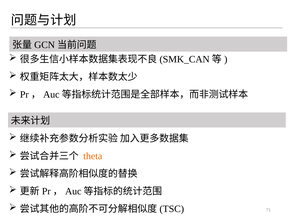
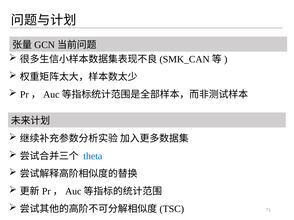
theta colour: orange -> blue
